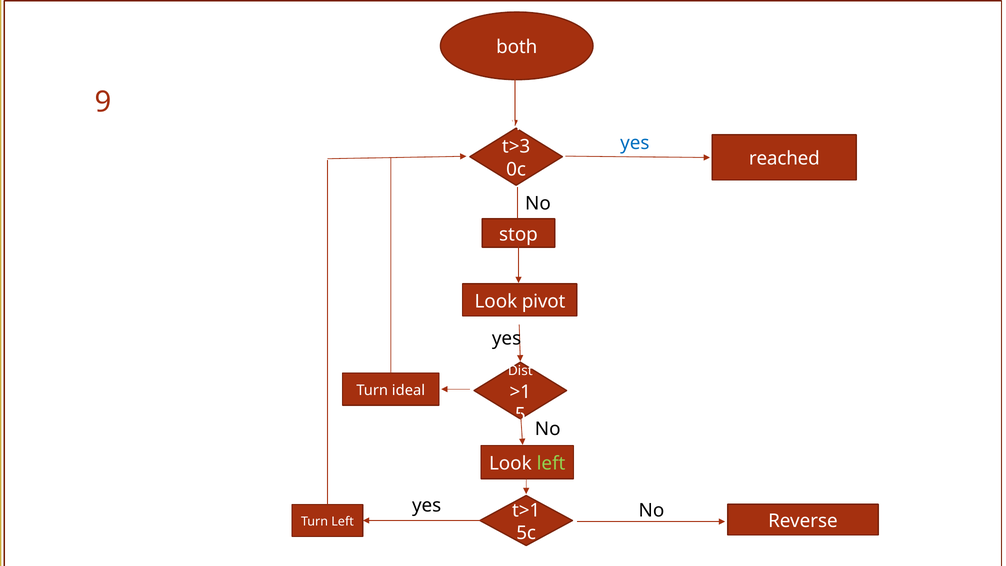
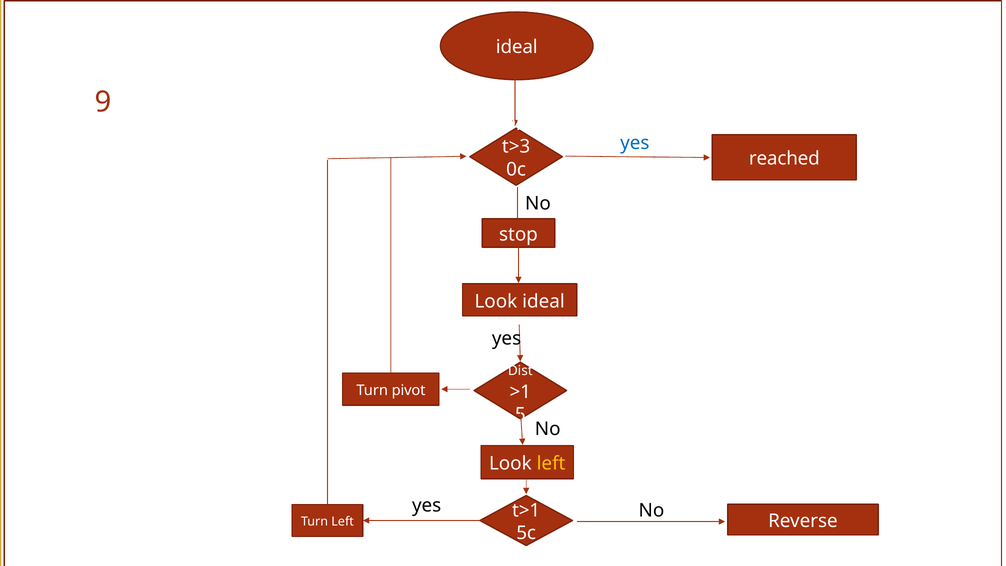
both at (517, 47): both -> ideal
Look pivot: pivot -> ideal
ideal: ideal -> pivot
left at (551, 463) colour: light green -> yellow
